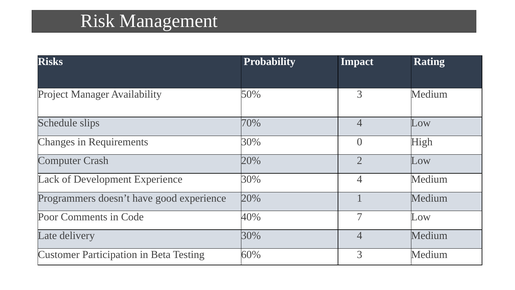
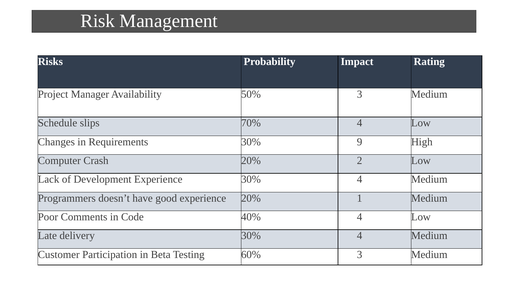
0: 0 -> 9
40% 7: 7 -> 4
